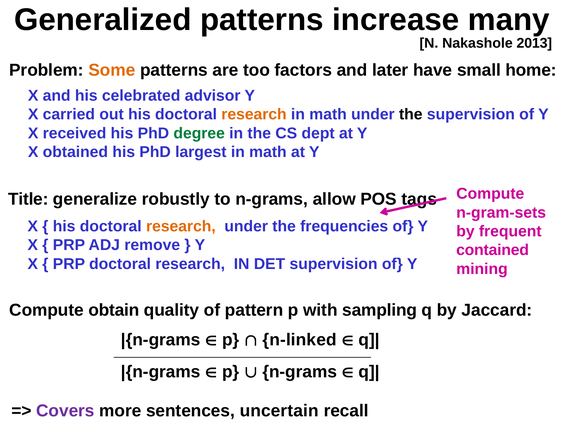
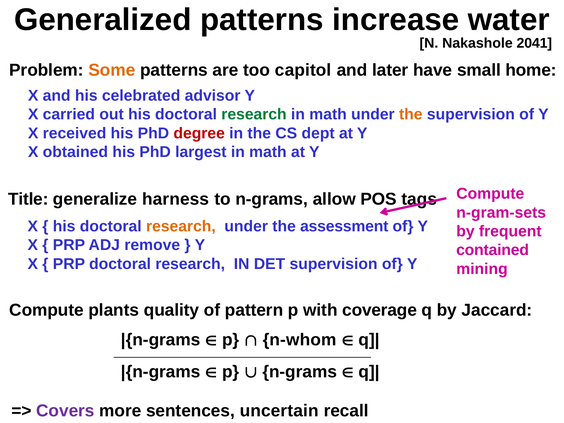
many: many -> water
2013: 2013 -> 2041
factors: factors -> capitol
research at (254, 114) colour: orange -> green
the at (411, 114) colour: black -> orange
degree colour: green -> red
robustly: robustly -> harness
frequencies: frequencies -> assessment
obtain: obtain -> plants
sampling: sampling -> coverage
n-linked: n-linked -> n-whom
